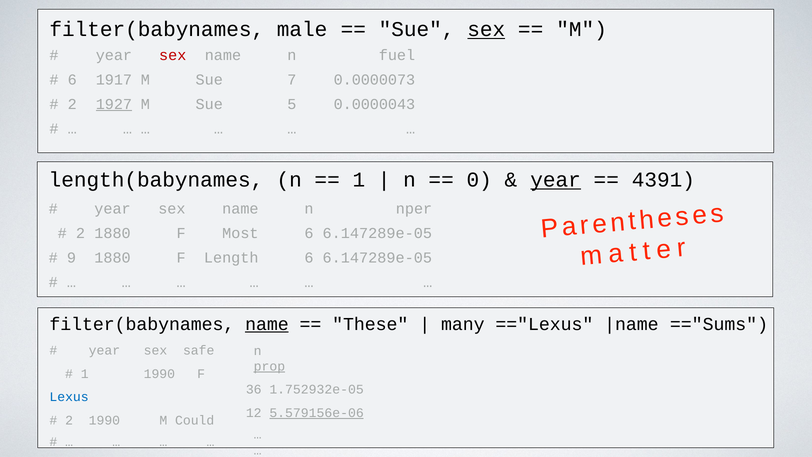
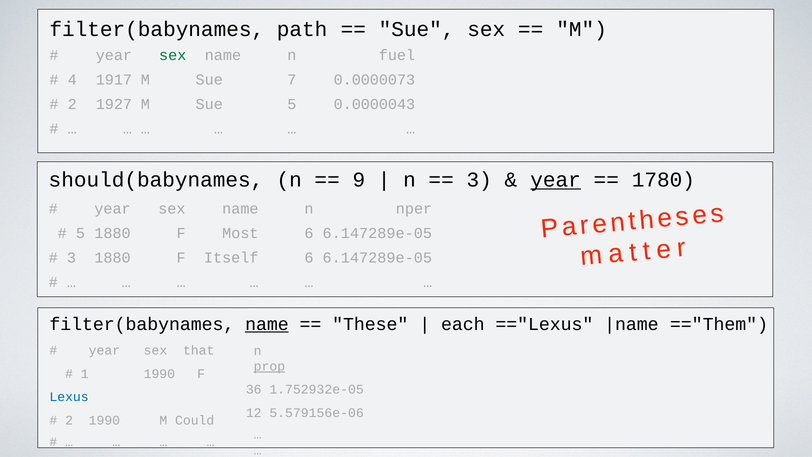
male: male -> path
sex at (486, 29) underline: present -> none
sex at (173, 55) colour: red -> green
6 at (72, 80): 6 -> 4
1927 underline: present -> none
length(babynames: length(babynames -> should(babynames
1 at (359, 180): 1 -> 9
0 at (479, 180): 0 -> 3
4391: 4391 -> 1780
2 at (81, 233): 2 -> 5
9 at (71, 258): 9 -> 3
Length: Length -> Itself
many: many -> each
=="Sums: =="Sums -> =="Them
safe: safe -> that
5.579156e-06 underline: present -> none
